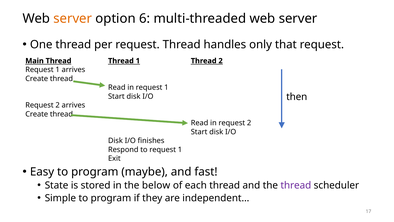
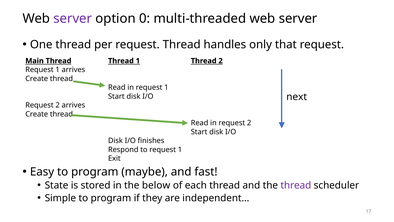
server at (73, 18) colour: orange -> purple
6: 6 -> 0
then: then -> next
